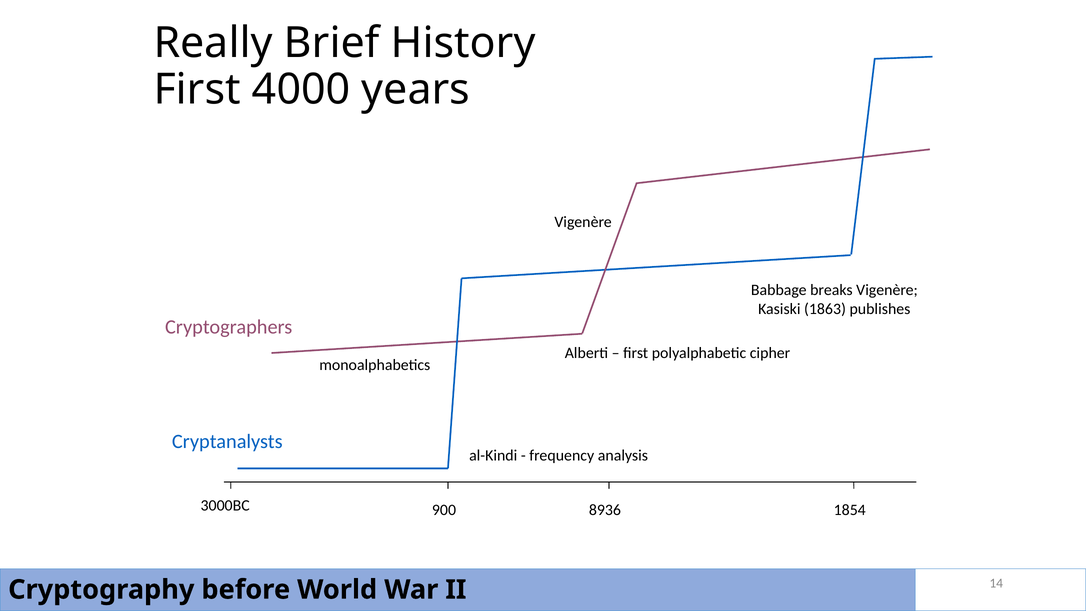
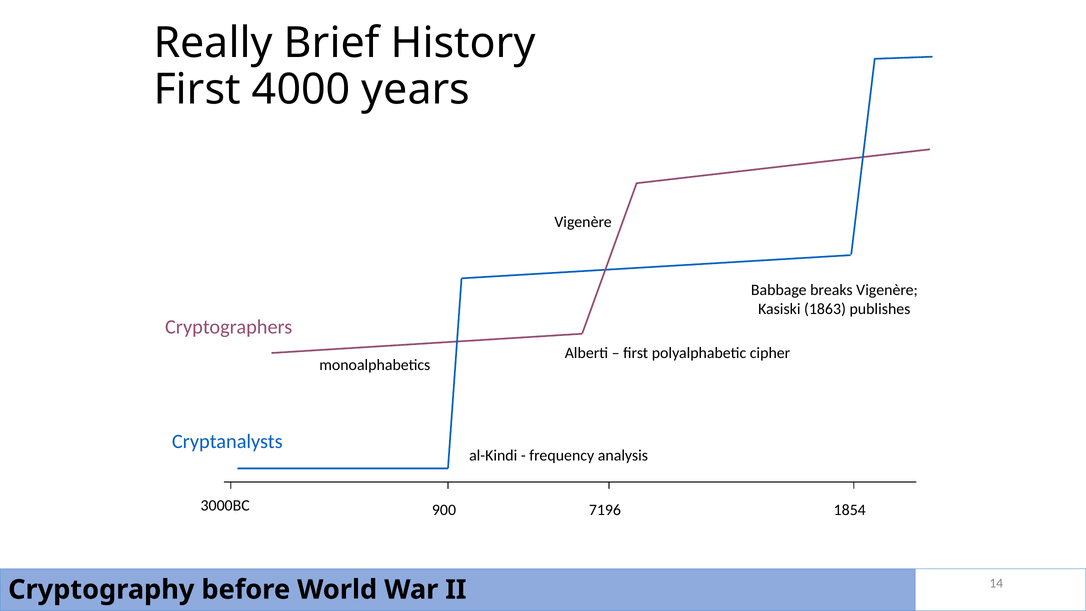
8936: 8936 -> 7196
